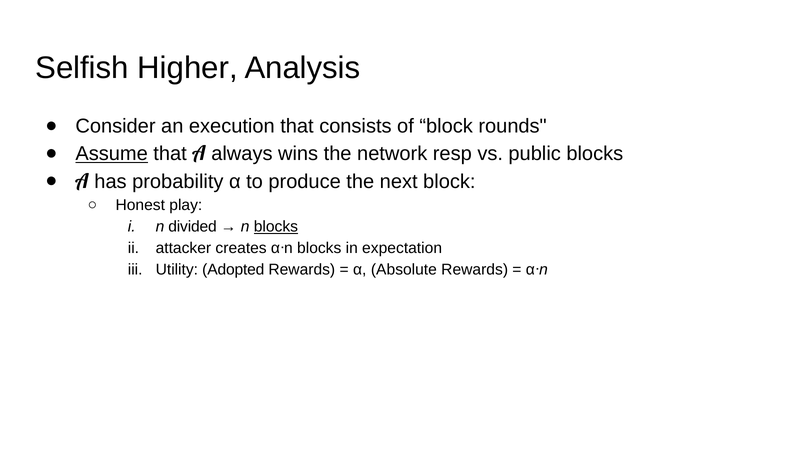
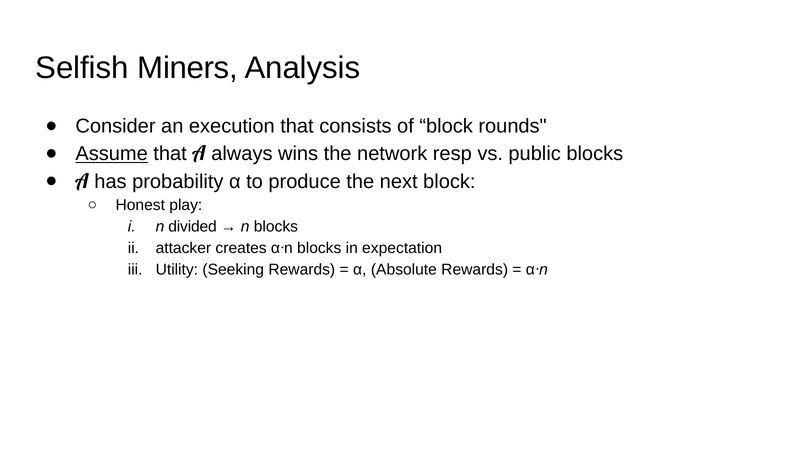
Higher: Higher -> Miners
blocks at (276, 227) underline: present -> none
Adopted: Adopted -> Seeking
